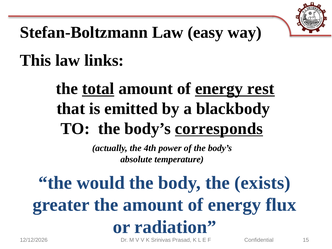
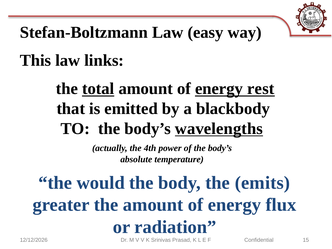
corresponds: corresponds -> wavelengths
exists: exists -> emits
